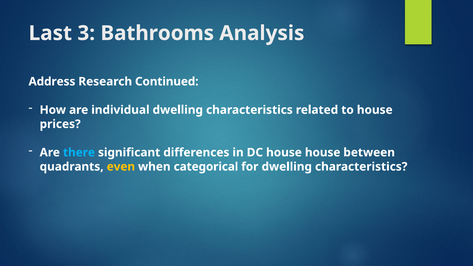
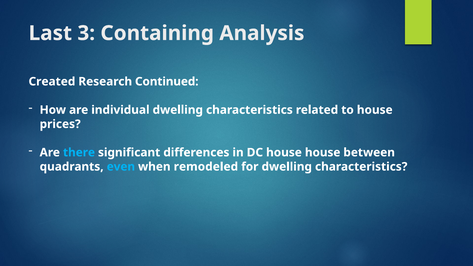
Bathrooms: Bathrooms -> Containing
Address: Address -> Created
even colour: yellow -> light blue
categorical: categorical -> remodeled
